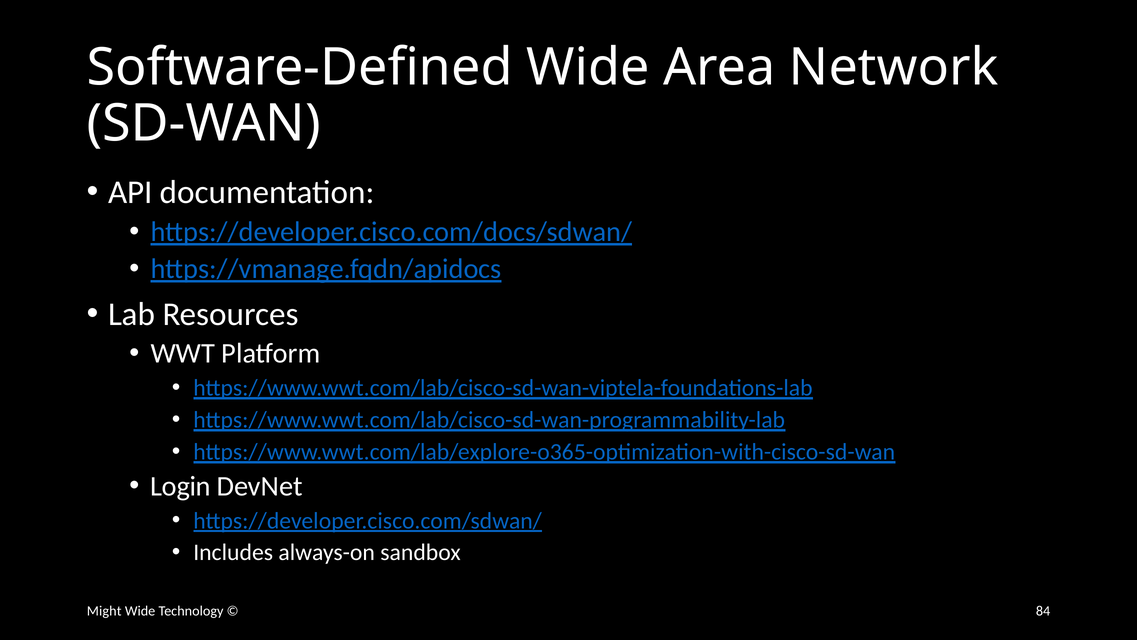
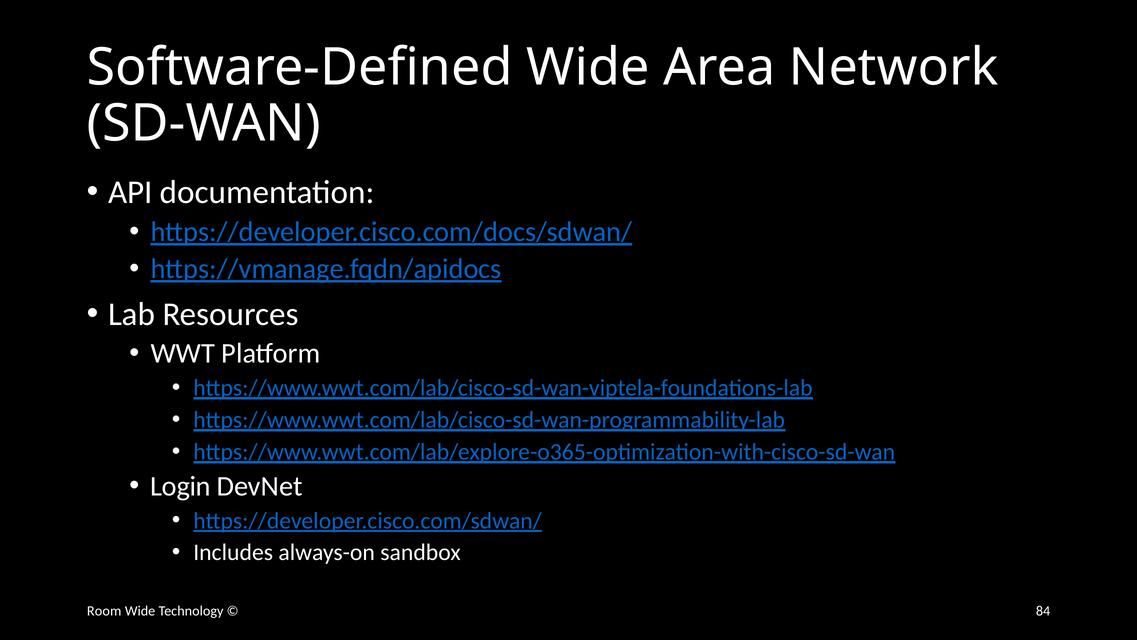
Might: Might -> Room
